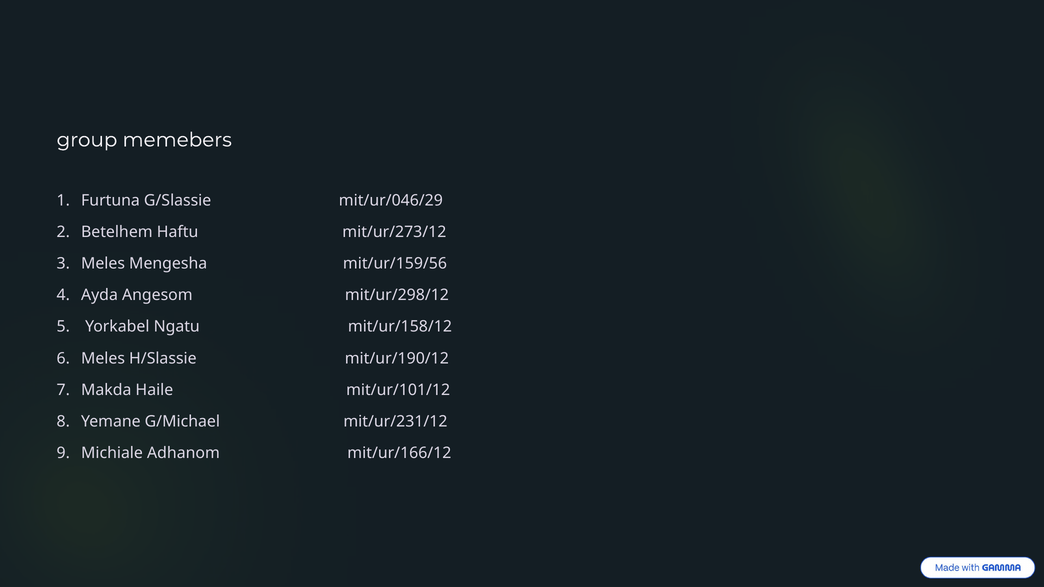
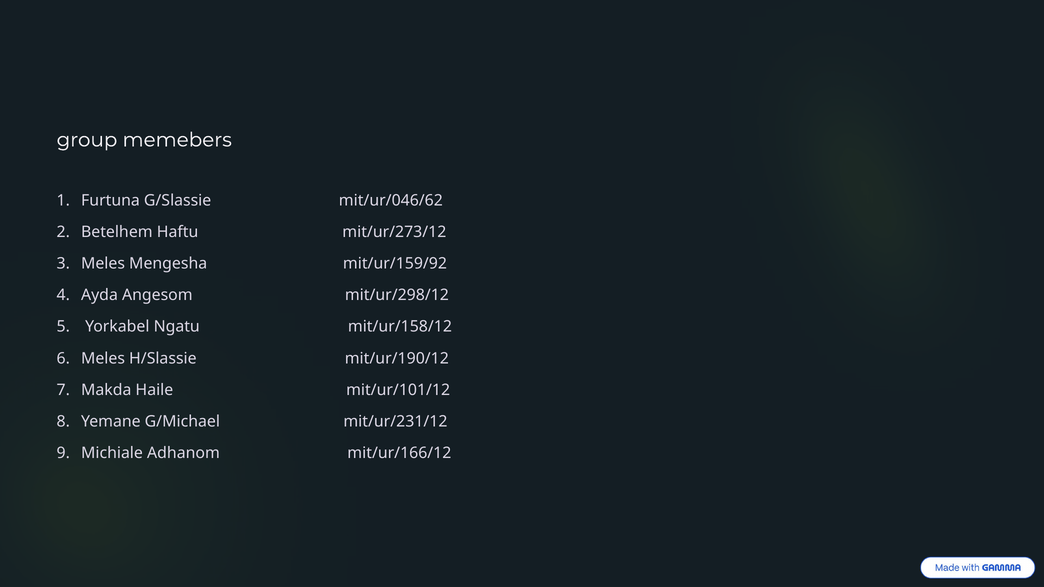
mit/ur/046/29: mit/ur/046/29 -> mit/ur/046/62
mit/ur/159/56: mit/ur/159/56 -> mit/ur/159/92
